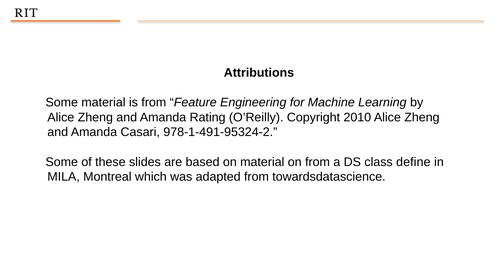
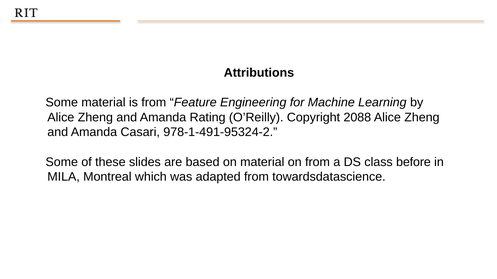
2010: 2010 -> 2088
define: define -> before
